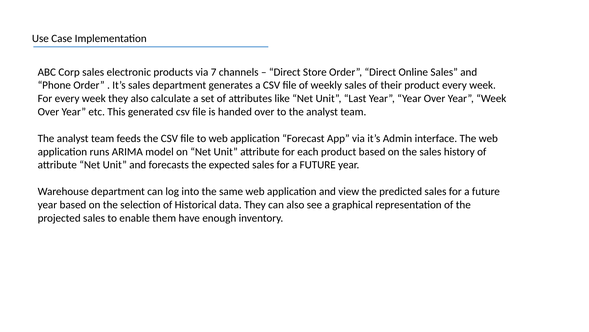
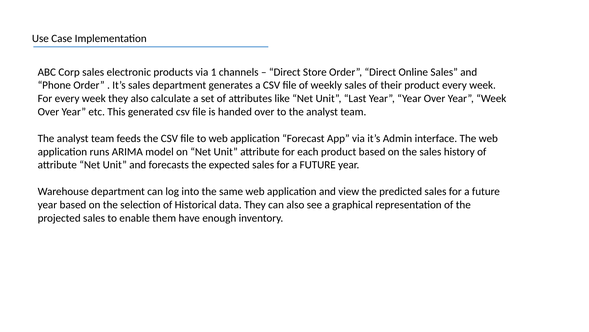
7: 7 -> 1
